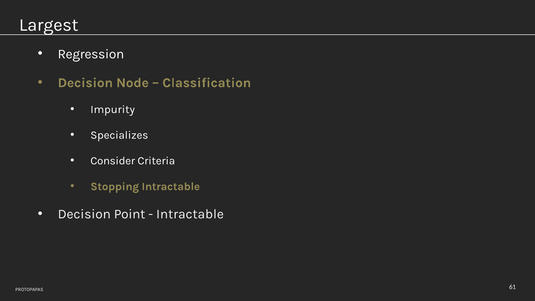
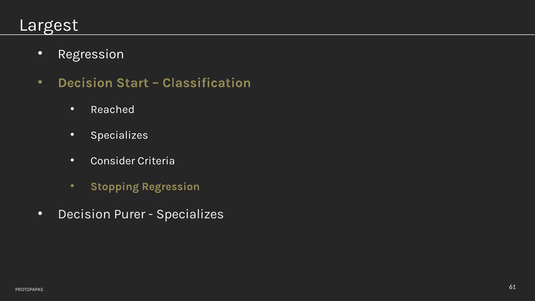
Node: Node -> Start
Impurity: Impurity -> Reached
Stopping Intractable: Intractable -> Regression
Point: Point -> Purer
Intractable at (190, 214): Intractable -> Specializes
